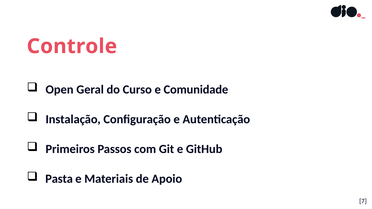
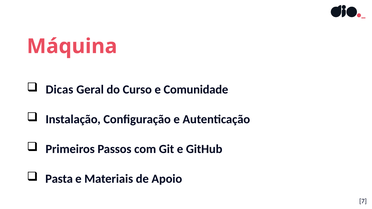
Controle: Controle -> Máquina
Open: Open -> Dicas
